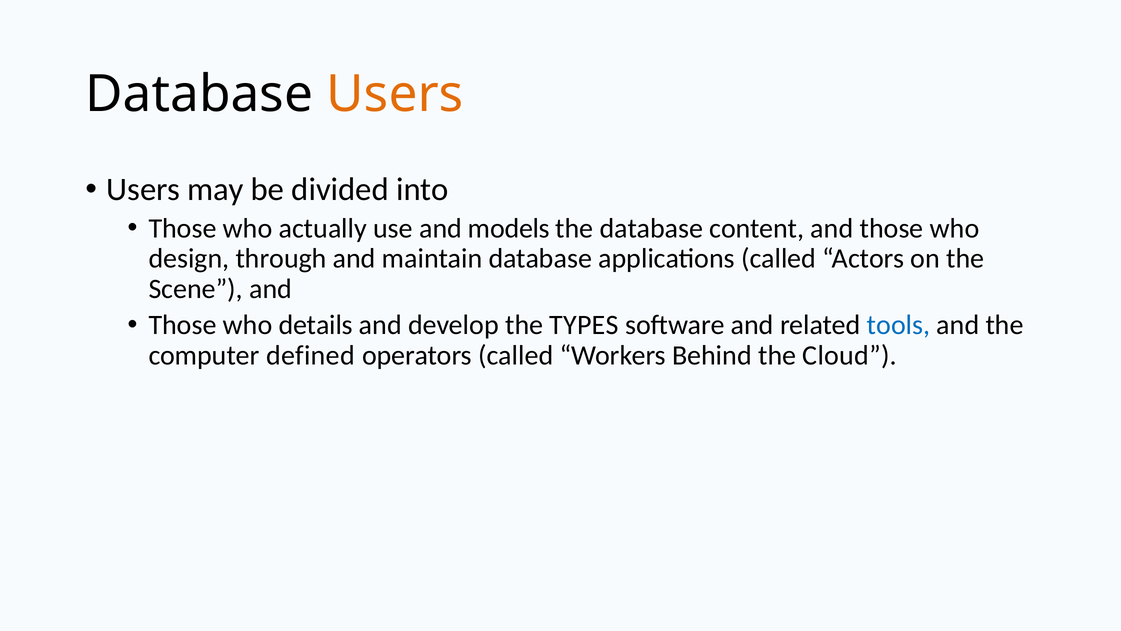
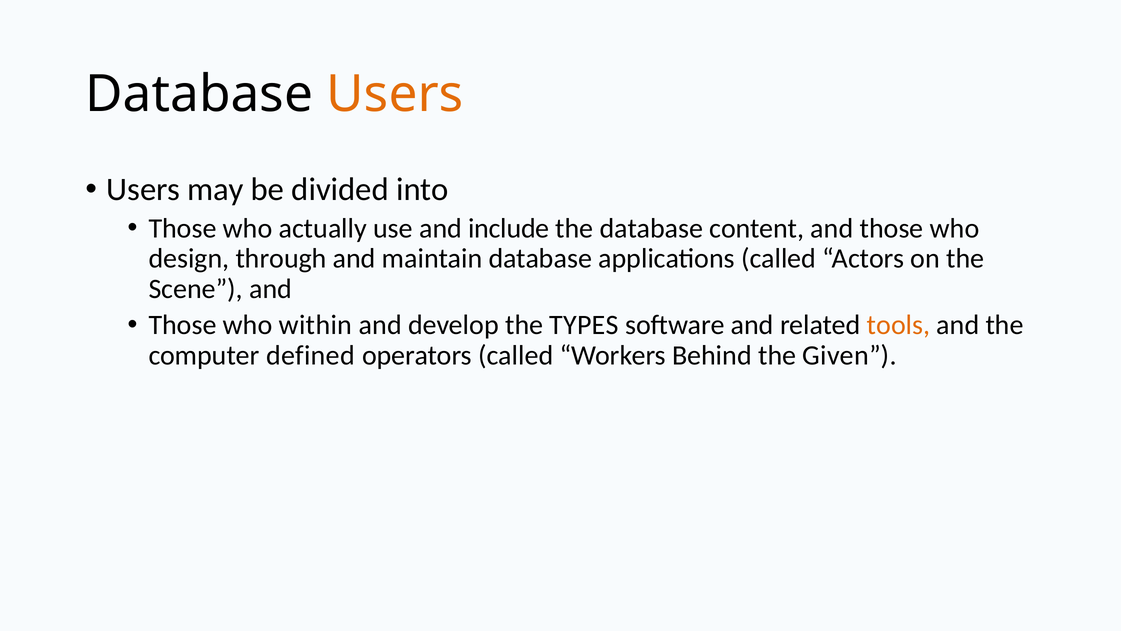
models: models -> include
details: details -> within
tools colour: blue -> orange
Cloud: Cloud -> Given
